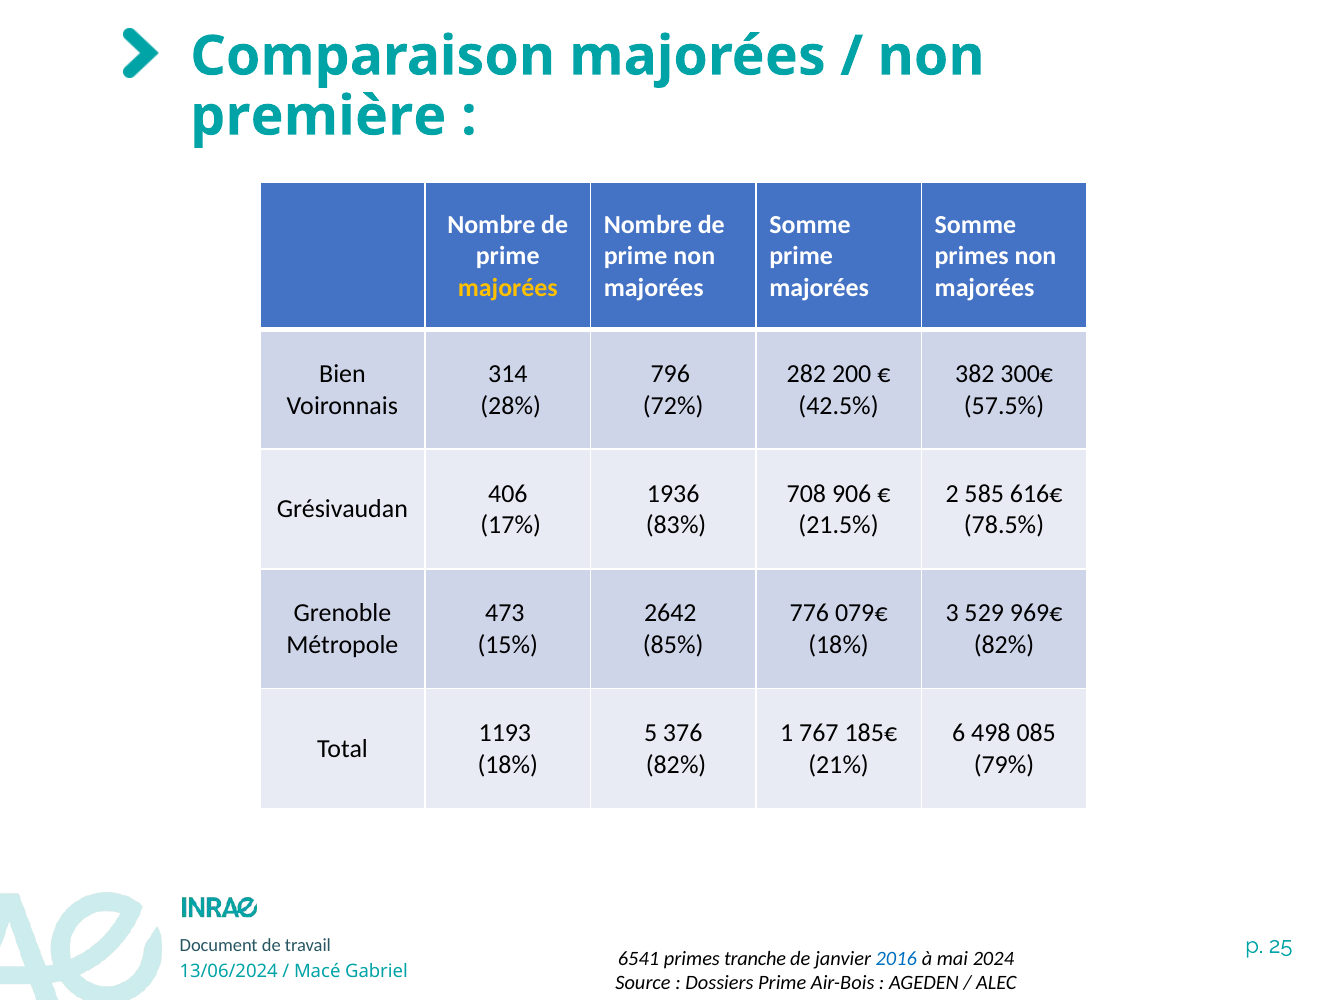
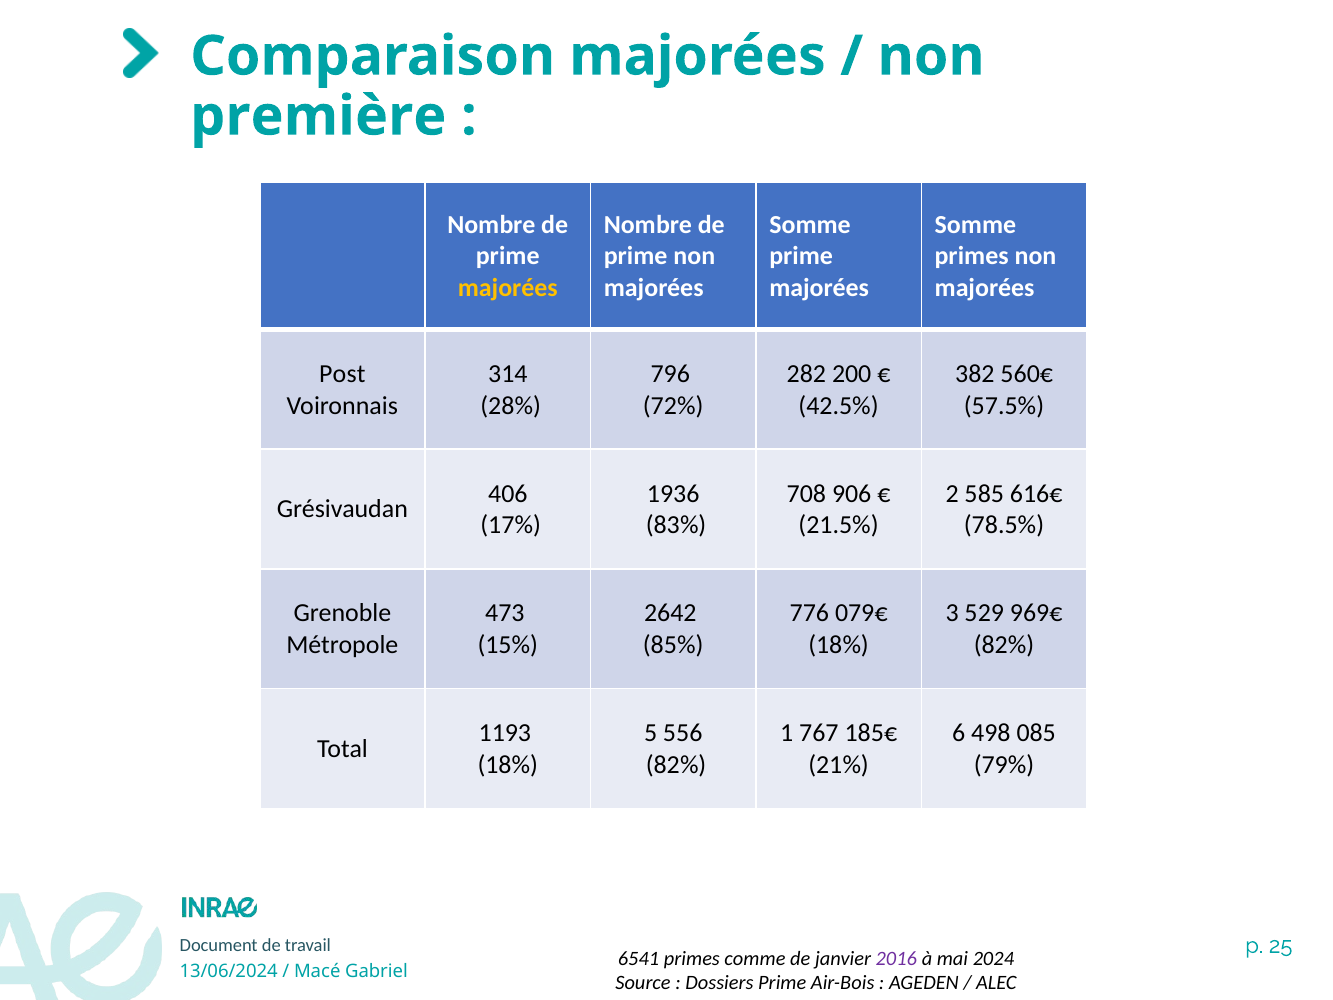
Bien: Bien -> Post
300€: 300€ -> 560€
376: 376 -> 556
tranche: tranche -> comme
2016 colour: blue -> purple
